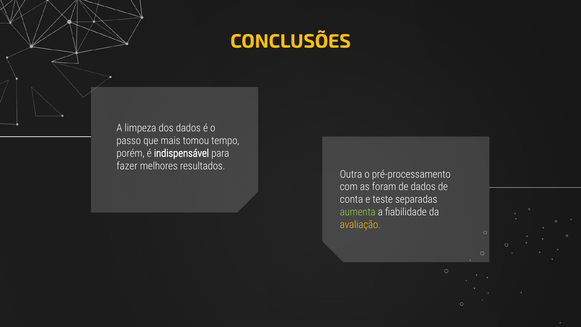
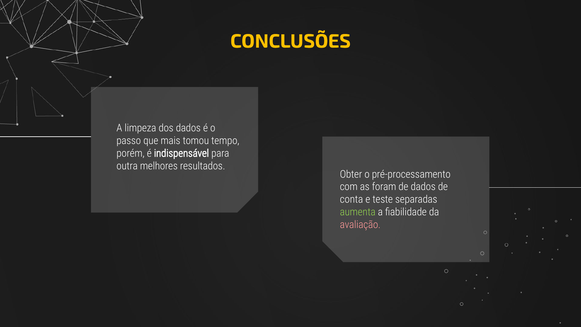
fazer: fazer -> outra
Outra: Outra -> Obter
avaliação colour: yellow -> pink
